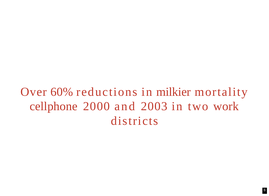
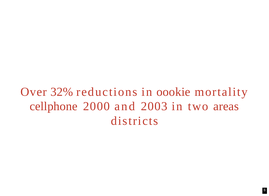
60%: 60% -> 32%
milkier: milkier -> oookie
work: work -> areas
